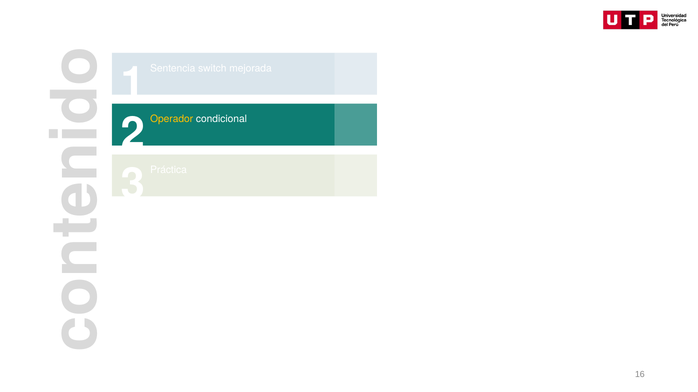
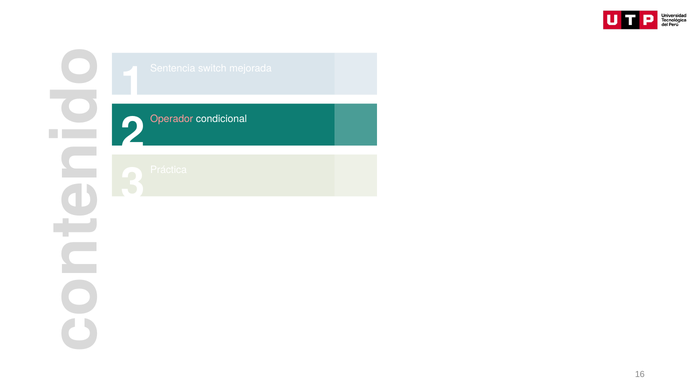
Operador colour: yellow -> pink
